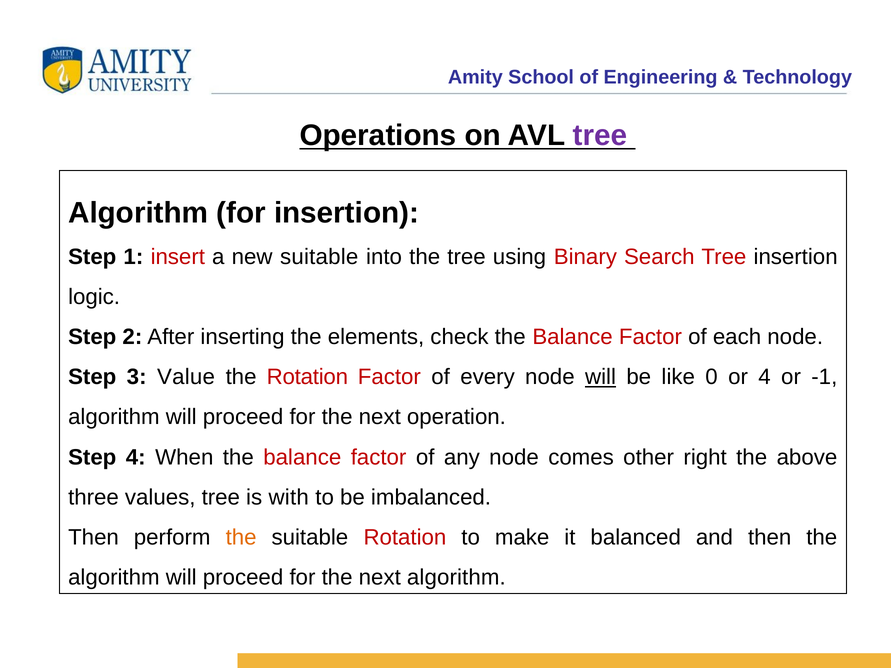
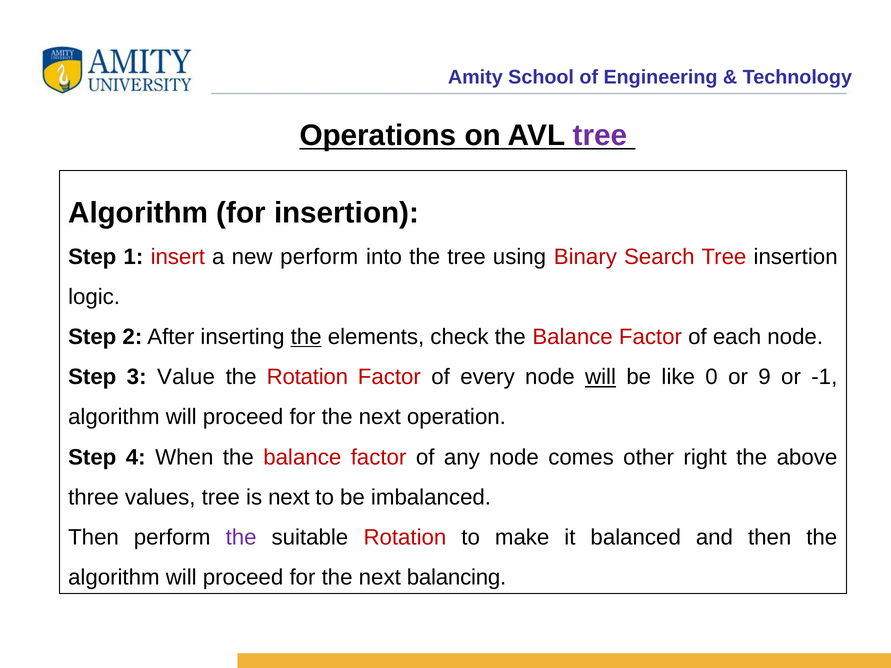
new suitable: suitable -> perform
the at (306, 337) underline: none -> present
or 4: 4 -> 9
is with: with -> next
the at (241, 538) colour: orange -> purple
next algorithm: algorithm -> balancing
